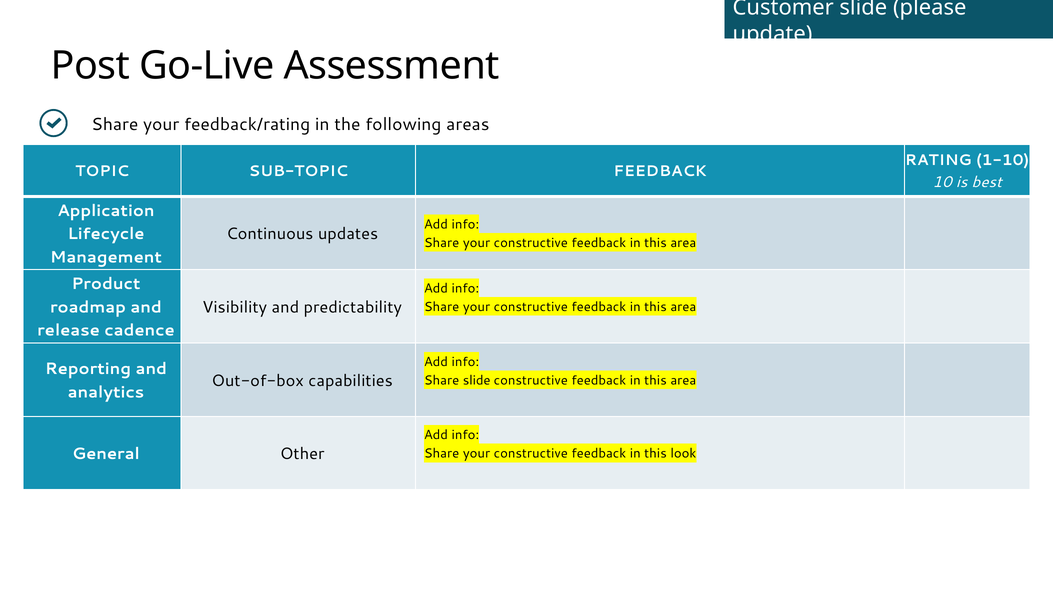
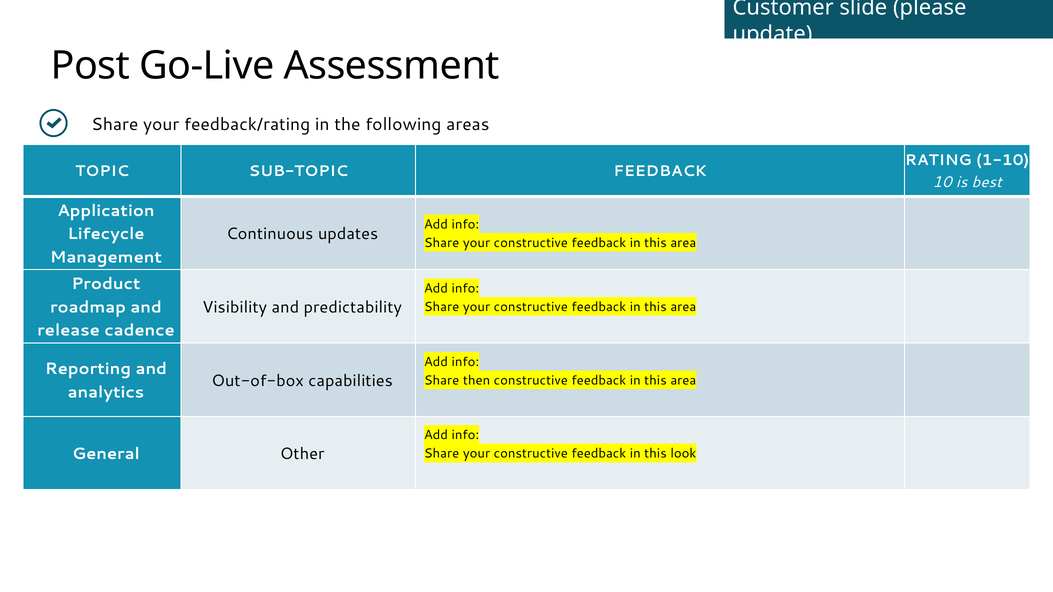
Share slide: slide -> then
